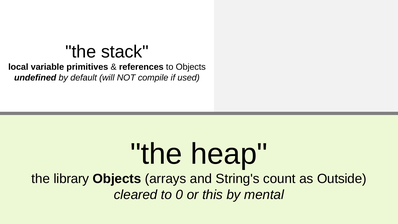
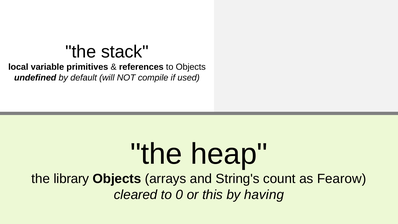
Outside: Outside -> Fearow
mental: mental -> having
